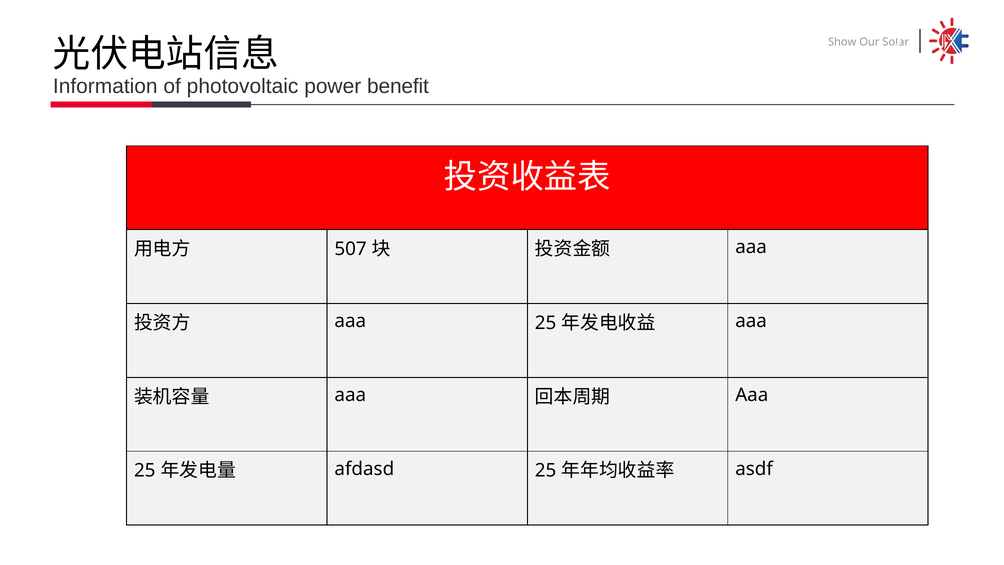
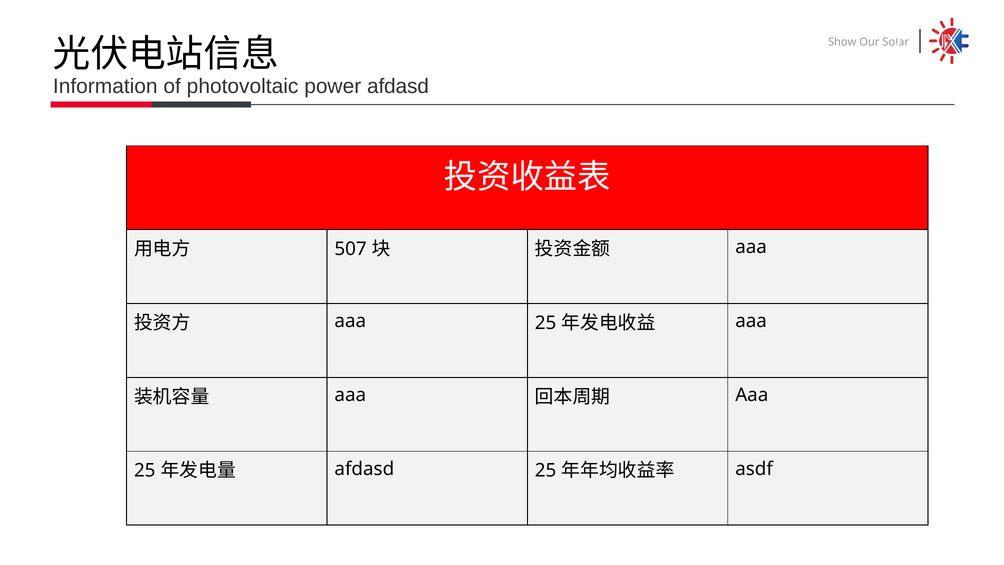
power benefit: benefit -> afdasd
